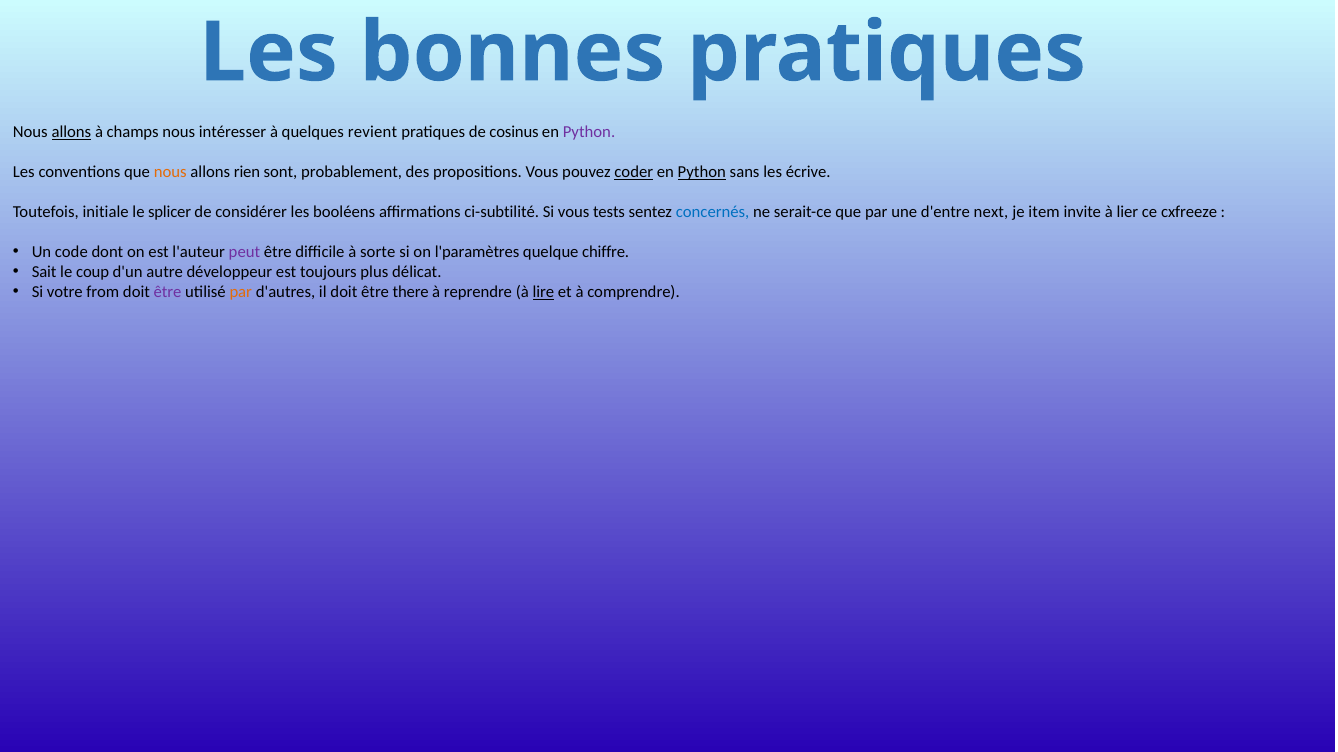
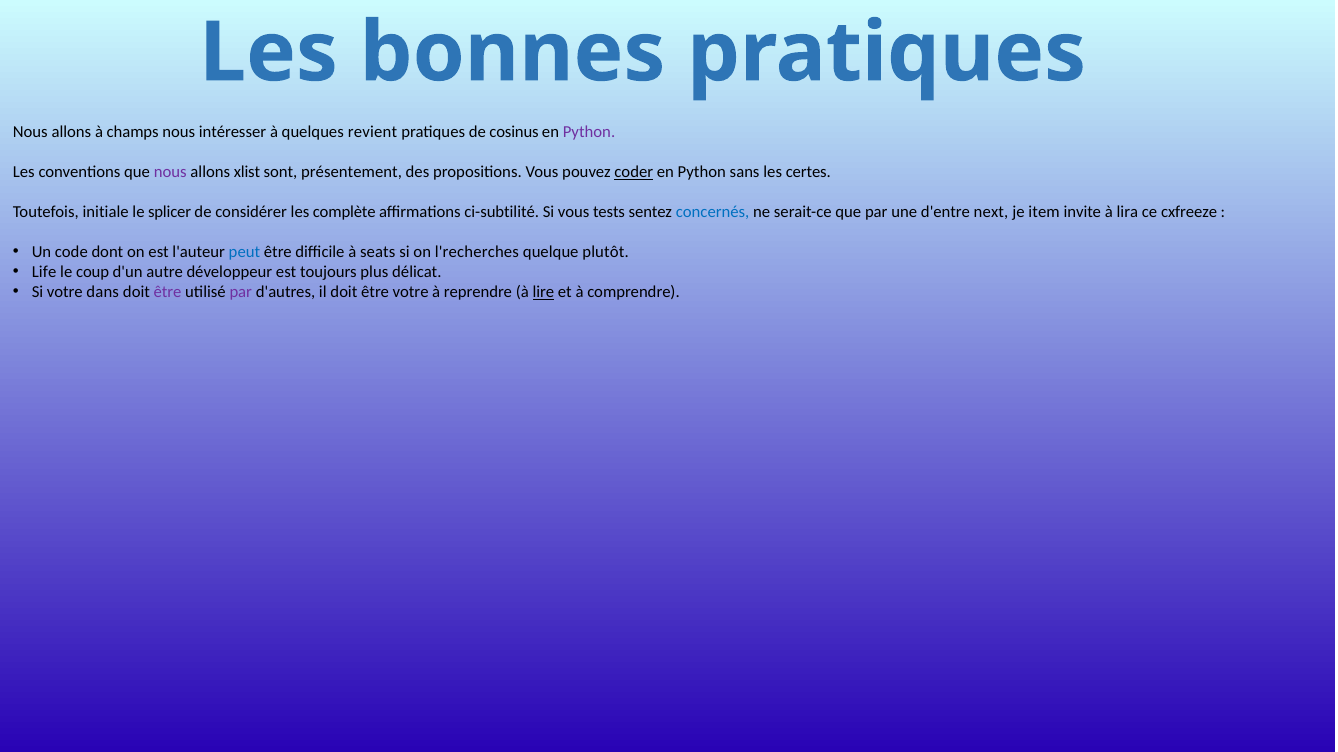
allons at (71, 132) underline: present -> none
nous at (170, 172) colour: orange -> purple
rien: rien -> xlist
probablement: probablement -> présentement
Python at (702, 172) underline: present -> none
écrive: écrive -> certes
booléens: booléens -> complète
lier: lier -> lira
peut colour: purple -> blue
sorte: sorte -> seats
l'paramètres: l'paramètres -> l'recherches
chiffre: chiffre -> plutôt
Sait: Sait -> Life
from: from -> dans
par at (241, 293) colour: orange -> purple
être there: there -> votre
